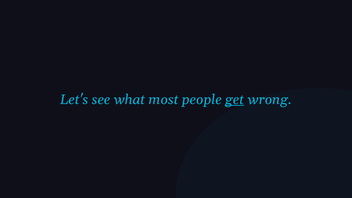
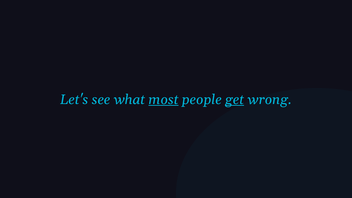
most underline: none -> present
